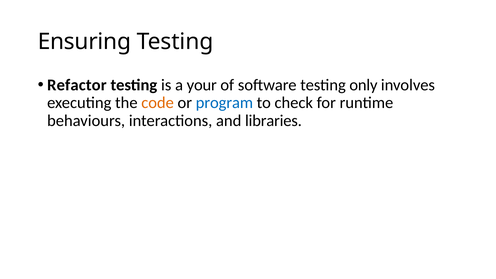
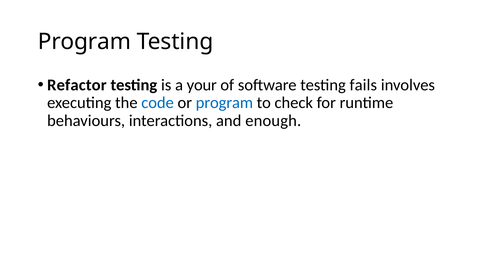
Ensuring at (84, 42): Ensuring -> Program
only: only -> fails
code colour: orange -> blue
libraries: libraries -> enough
